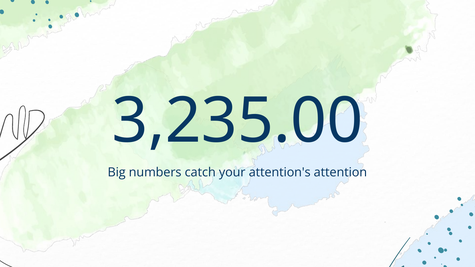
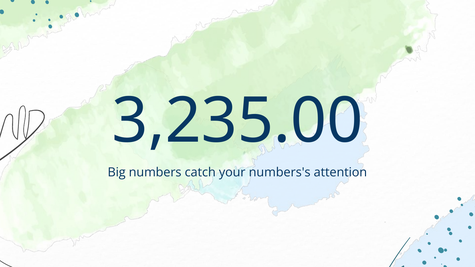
attention's: attention's -> numbers's
